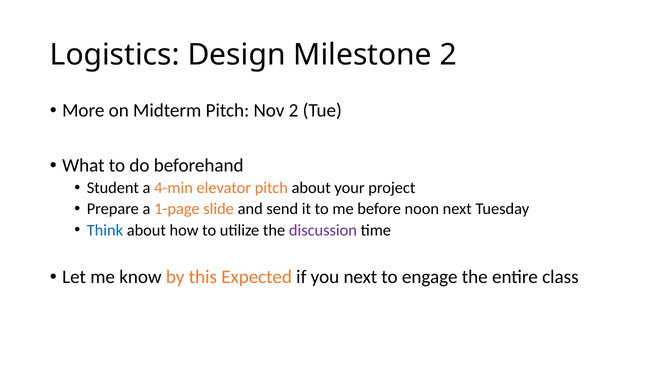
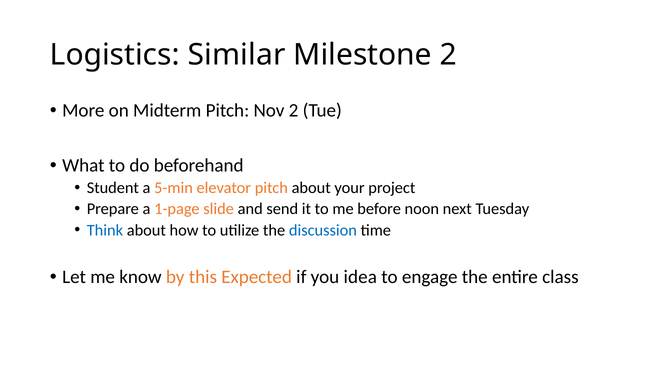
Design: Design -> Similar
4-min: 4-min -> 5-min
discussion colour: purple -> blue
you next: next -> idea
